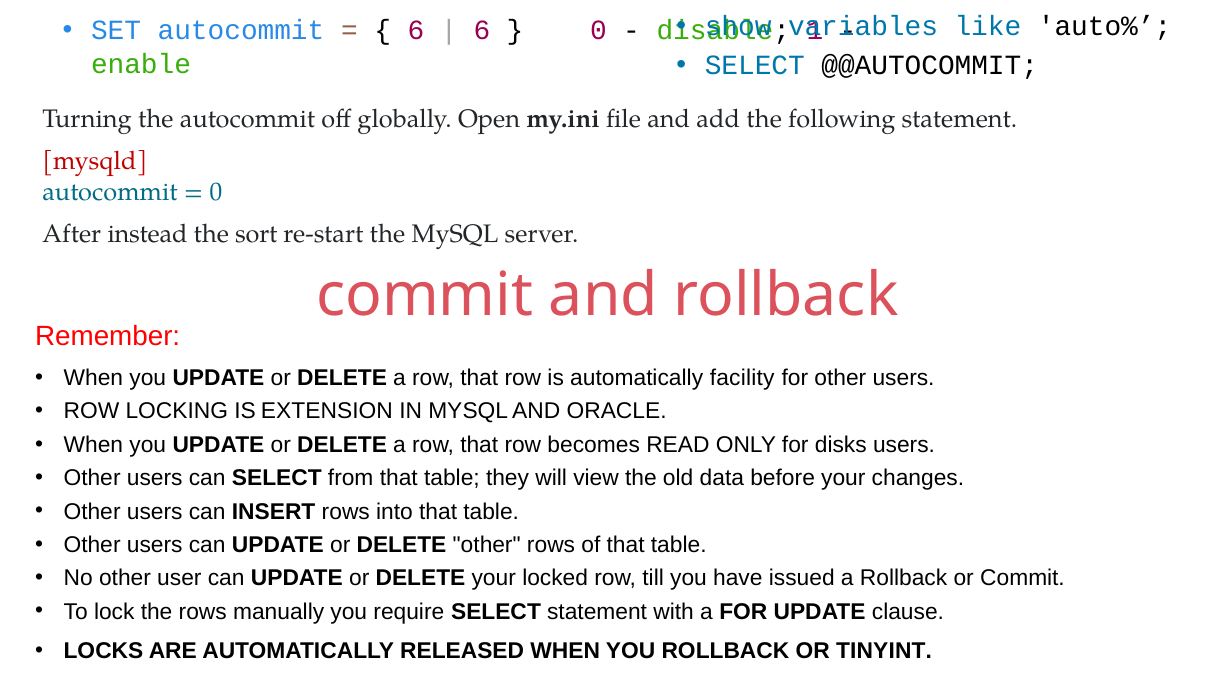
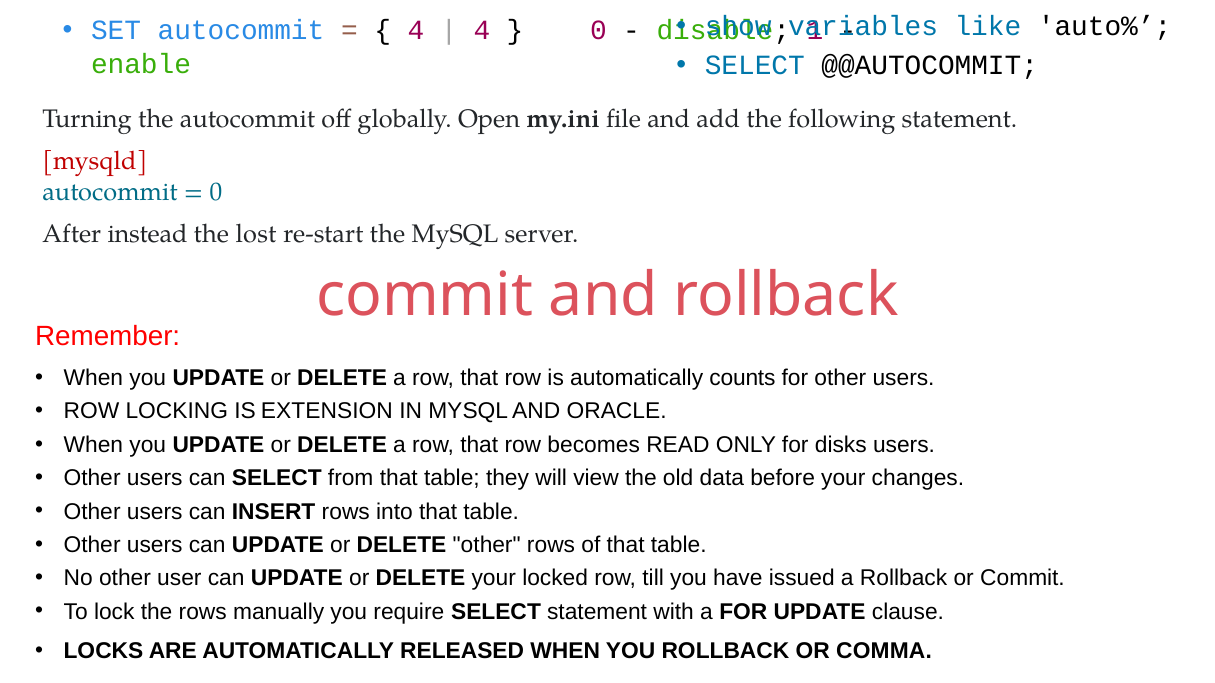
6 at (416, 31): 6 -> 4
6 at (482, 31): 6 -> 4
sort: sort -> lost
facility: facility -> counts
TINYINT: TINYINT -> COMMA
